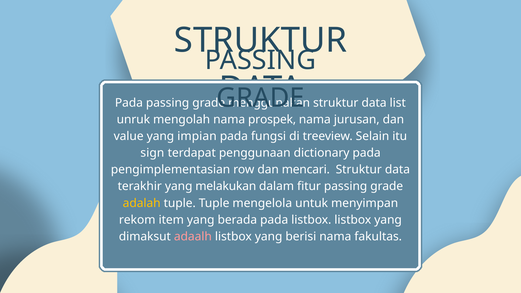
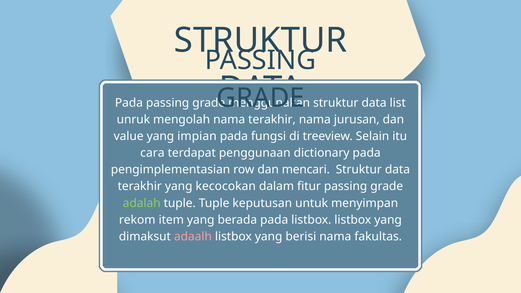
nama prospek: prospek -> terakhir
sign: sign -> cara
melakukan: melakukan -> kecocokan
adalah colour: yellow -> light green
mengelola: mengelola -> keputusan
